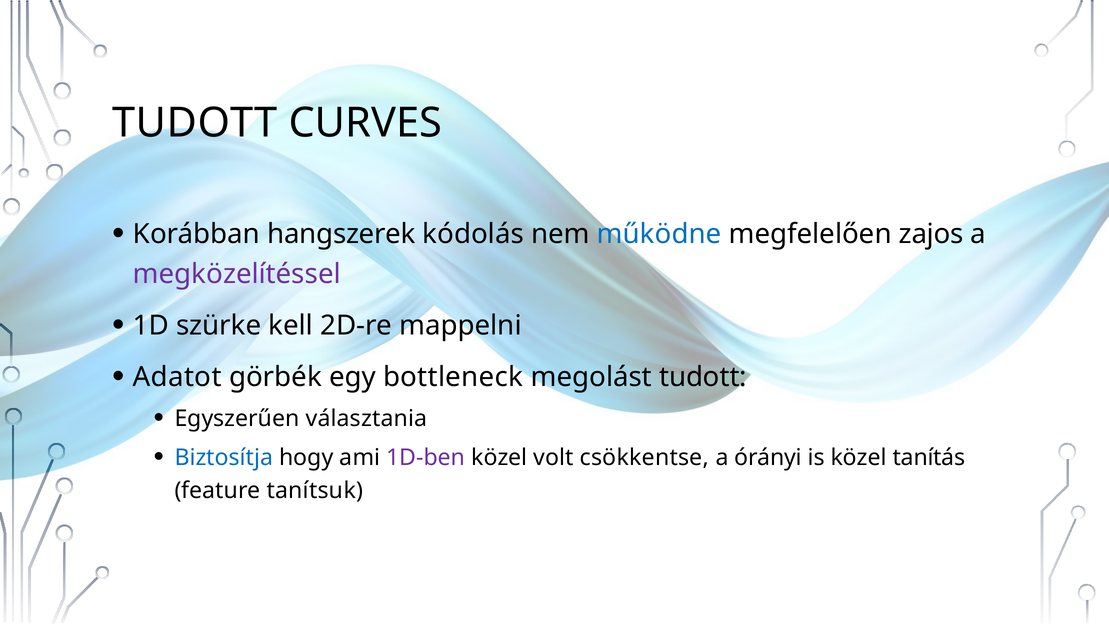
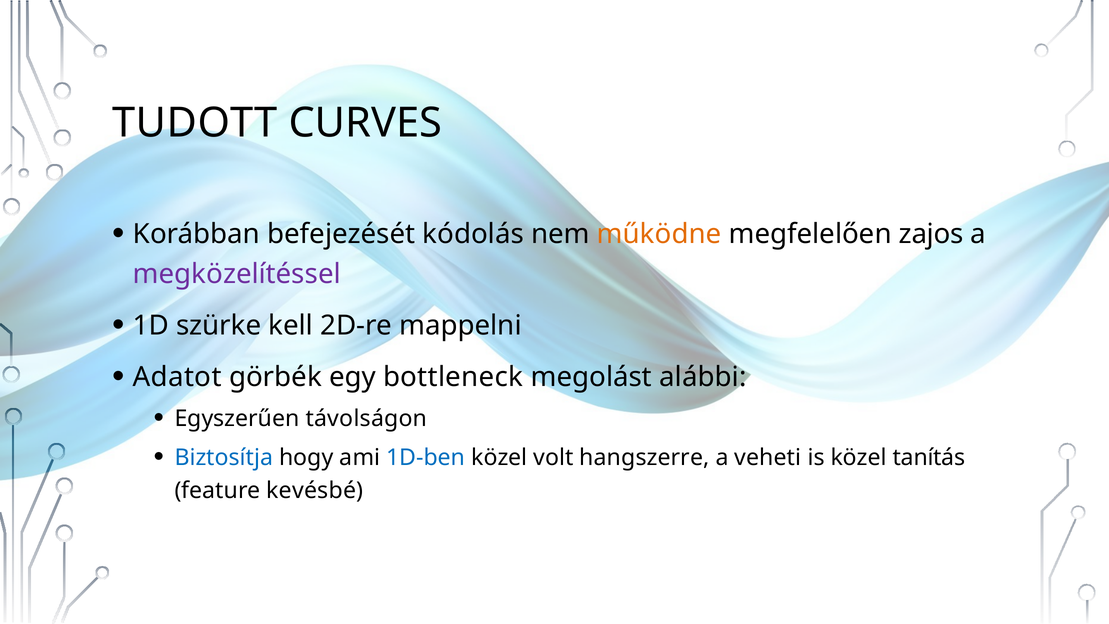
hangszerek: hangszerek -> befejezését
működne colour: blue -> orange
megolást tudott: tudott -> alábbi
választania: választania -> távolságon
1D-ben colour: purple -> blue
csökkentse: csökkentse -> hangszerre
órányi: órányi -> veheti
tanítsuk: tanítsuk -> kevésbé
